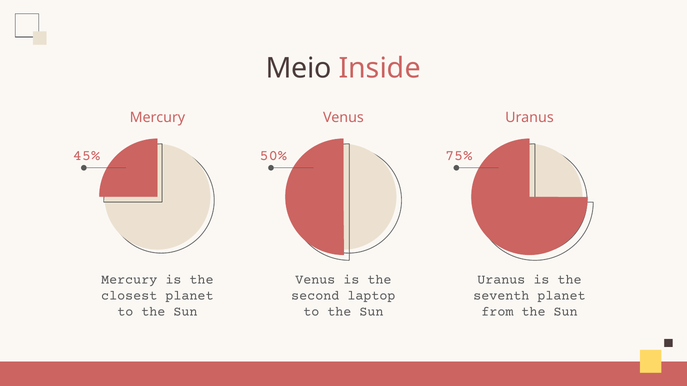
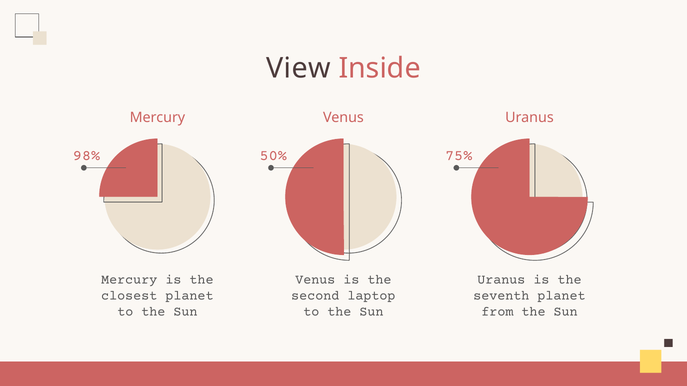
Meio: Meio -> View
45%: 45% -> 98%
